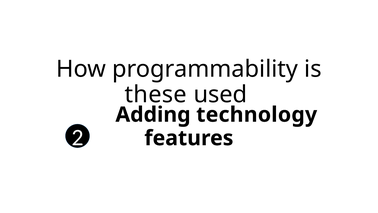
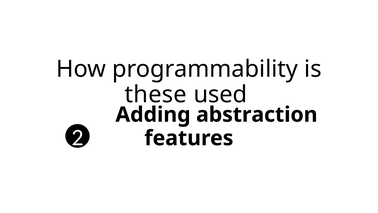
technology: technology -> abstraction
